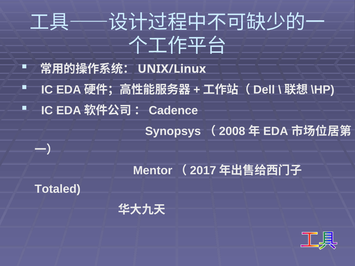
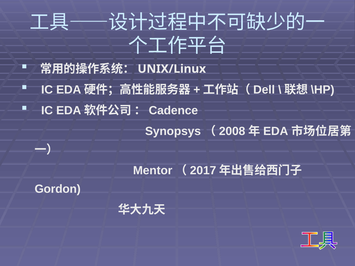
Totaled: Totaled -> Gordon
